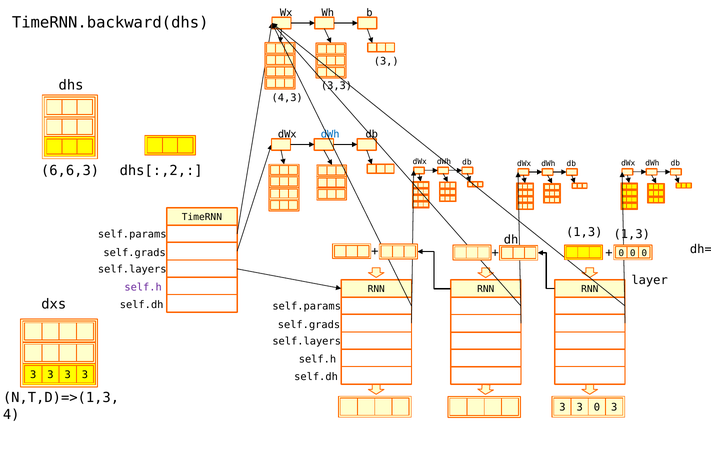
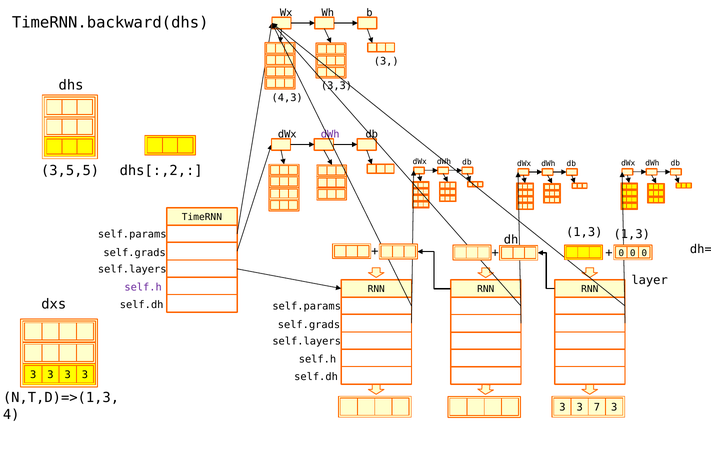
dWh at (330, 134) colour: blue -> purple
6,6,3: 6,6,3 -> 3,5,5
0 at (597, 407): 0 -> 7
